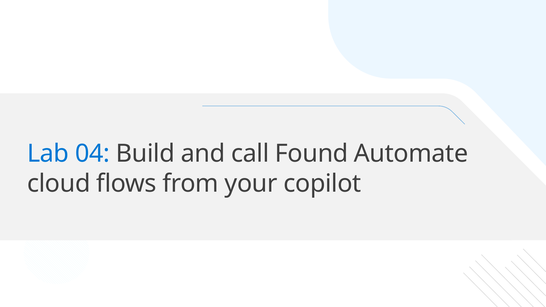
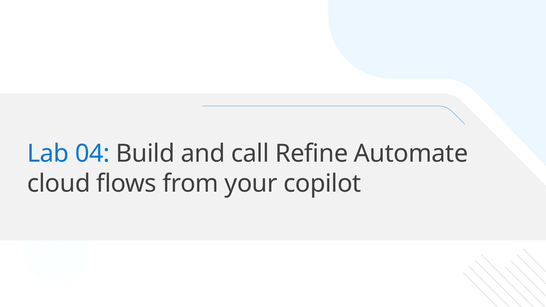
Found: Found -> Refine
